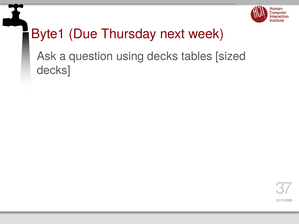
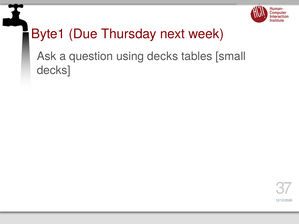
sized: sized -> small
